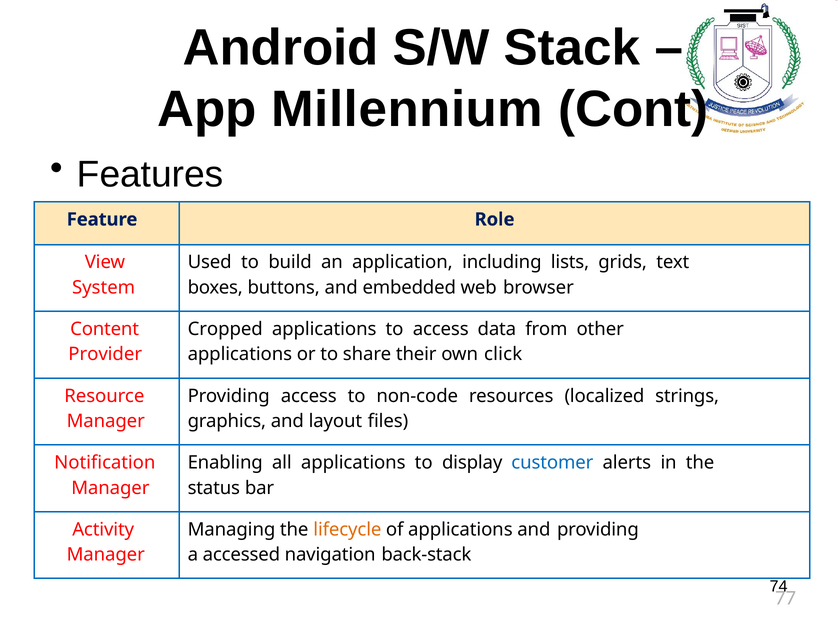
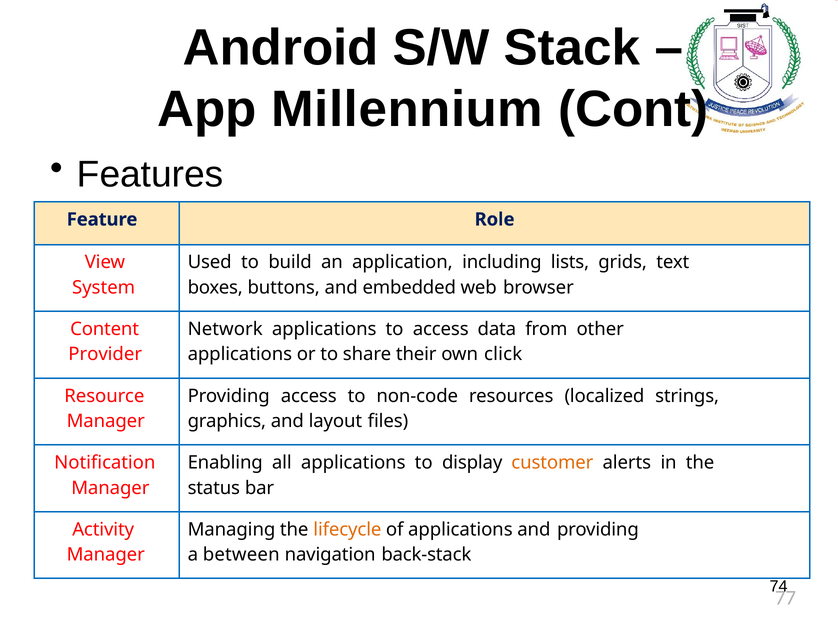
Cropped: Cropped -> Network
customer colour: blue -> orange
accessed: accessed -> between
